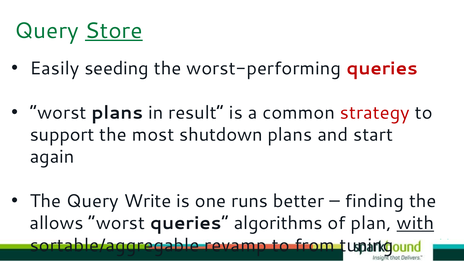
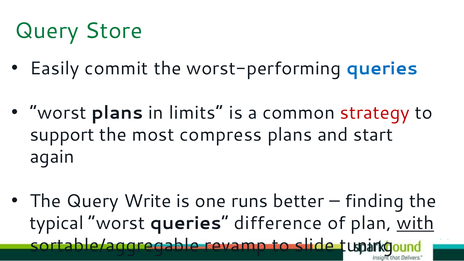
Store underline: present -> none
seeding: seeding -> commit
queries at (382, 68) colour: red -> blue
result: result -> limits
shutdown: shutdown -> compress
allows: allows -> typical
algorithms: algorithms -> difference
from: from -> slide
